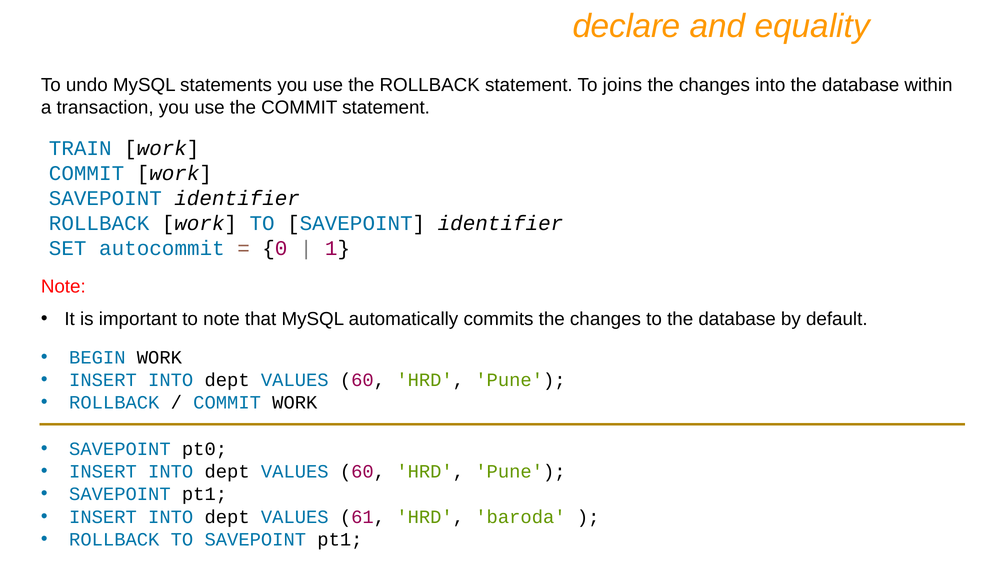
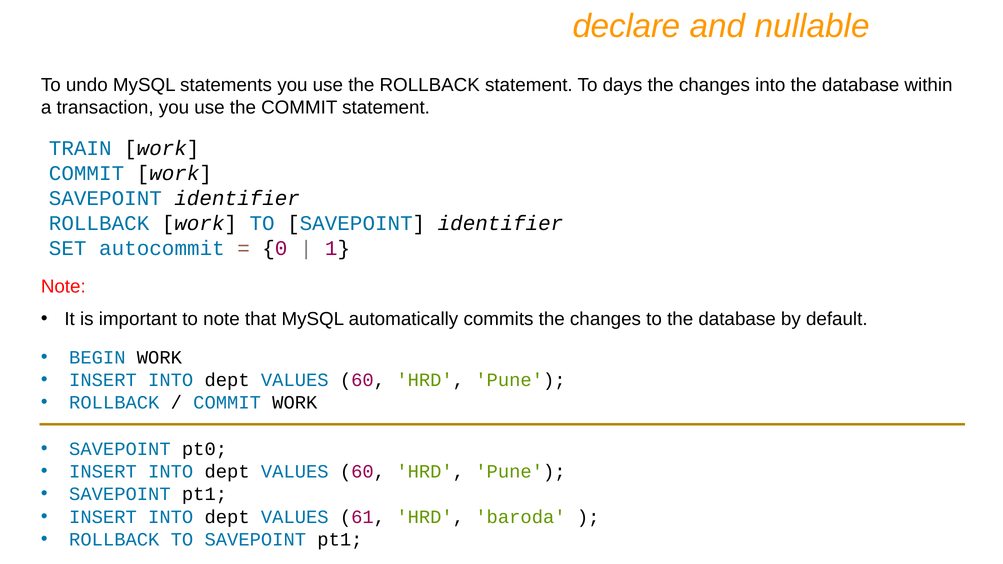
equality: equality -> nullable
joins: joins -> days
